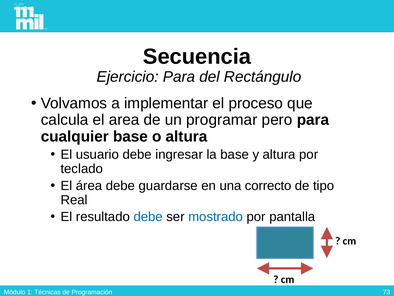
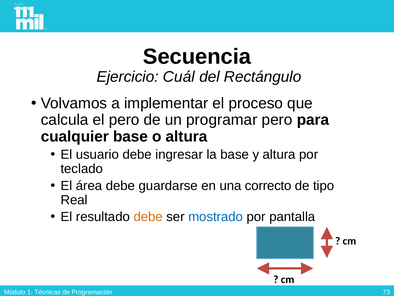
Ejercicio Para: Para -> Cuál
el area: area -> pero
debe at (148, 217) colour: blue -> orange
